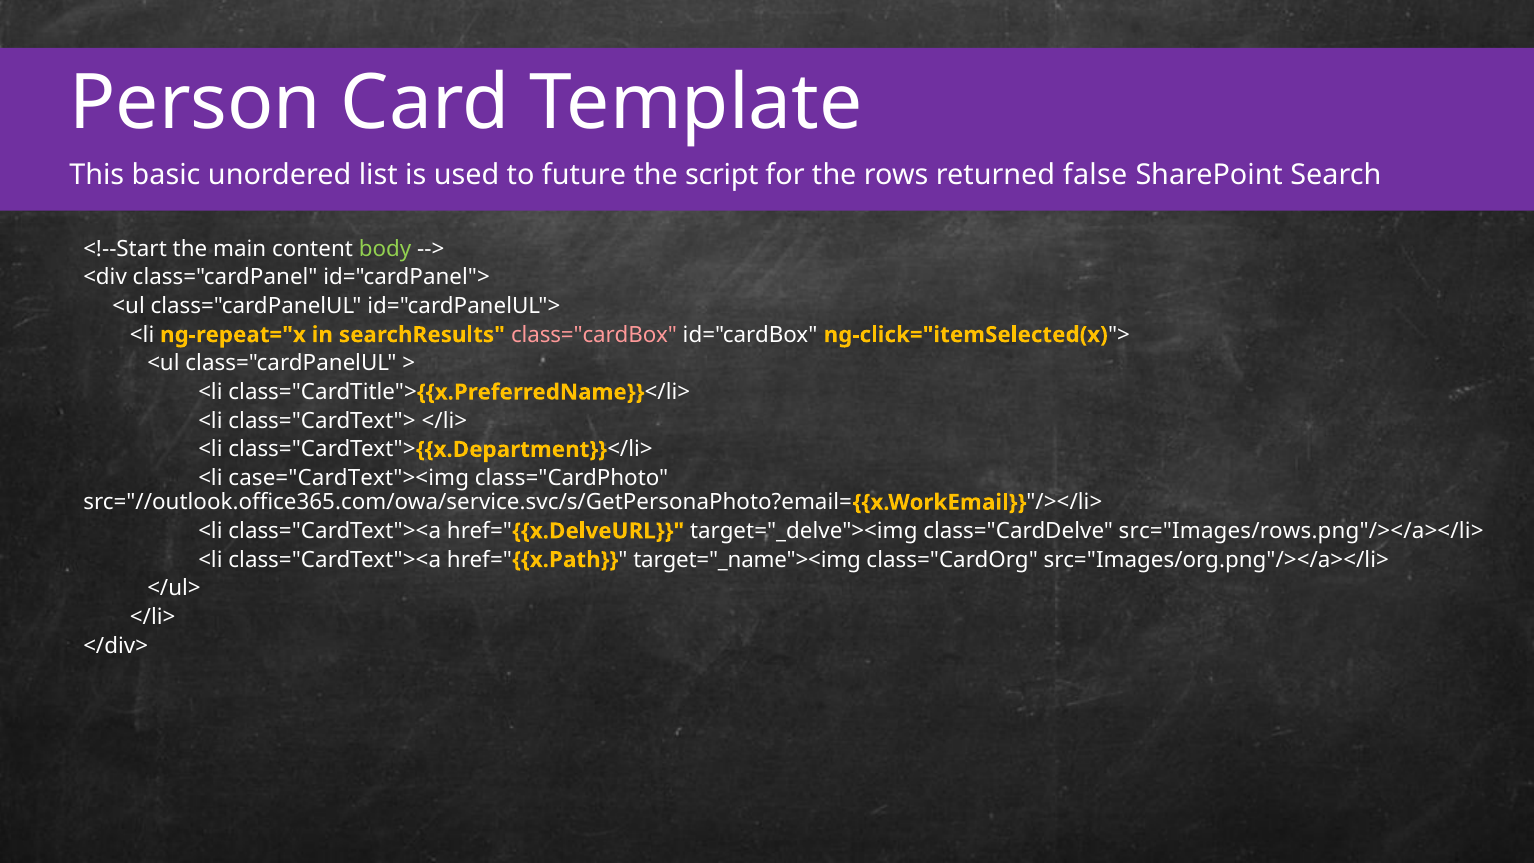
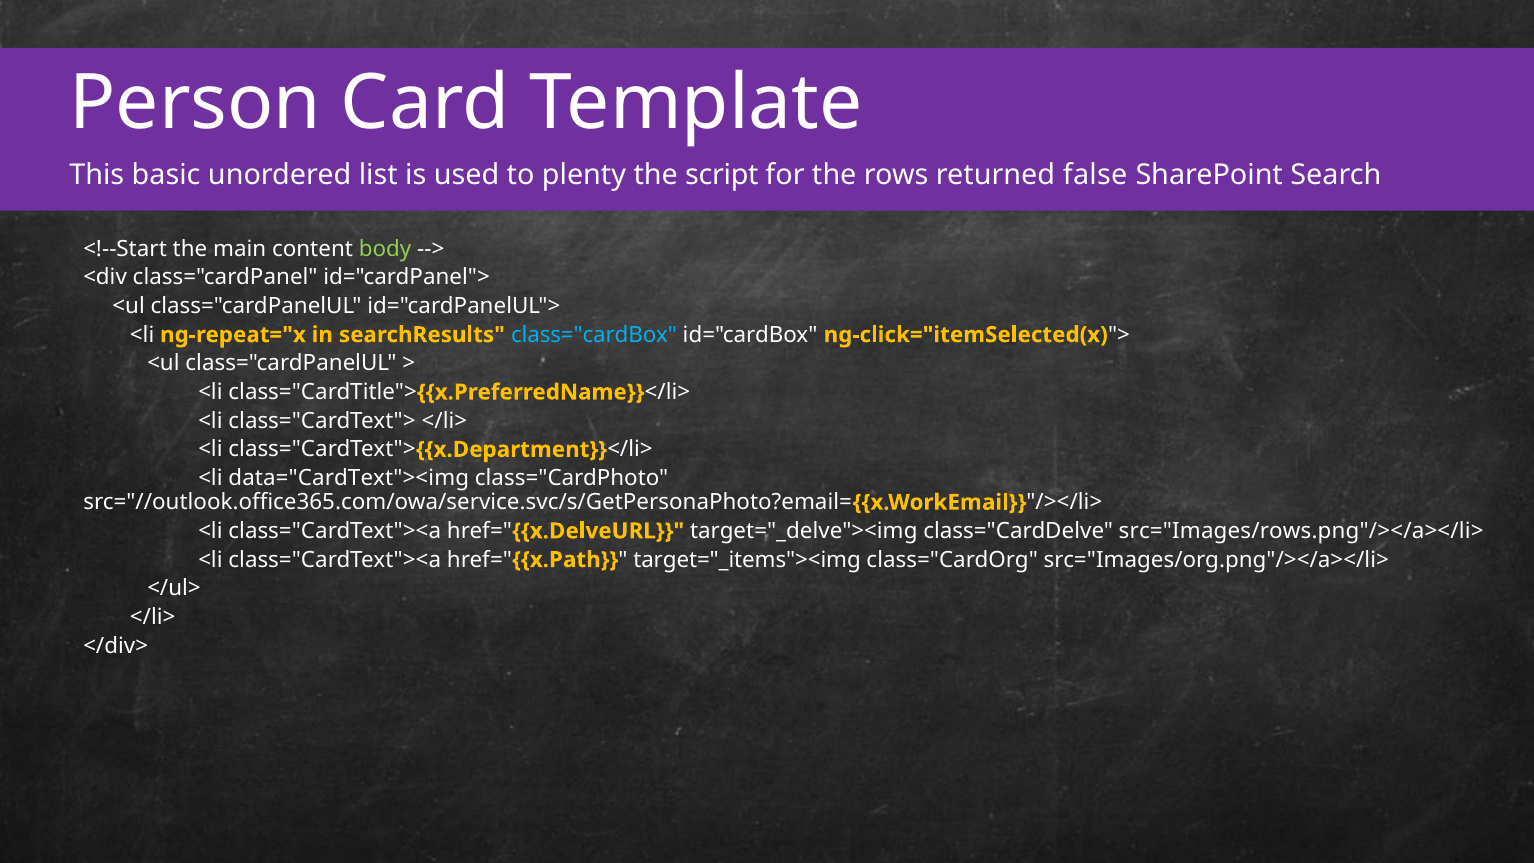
future: future -> plenty
class="cardBox colour: pink -> light blue
case="CardText"><img: case="CardText"><img -> data="CardText"><img
target="_name"><img: target="_name"><img -> target="_items"><img
